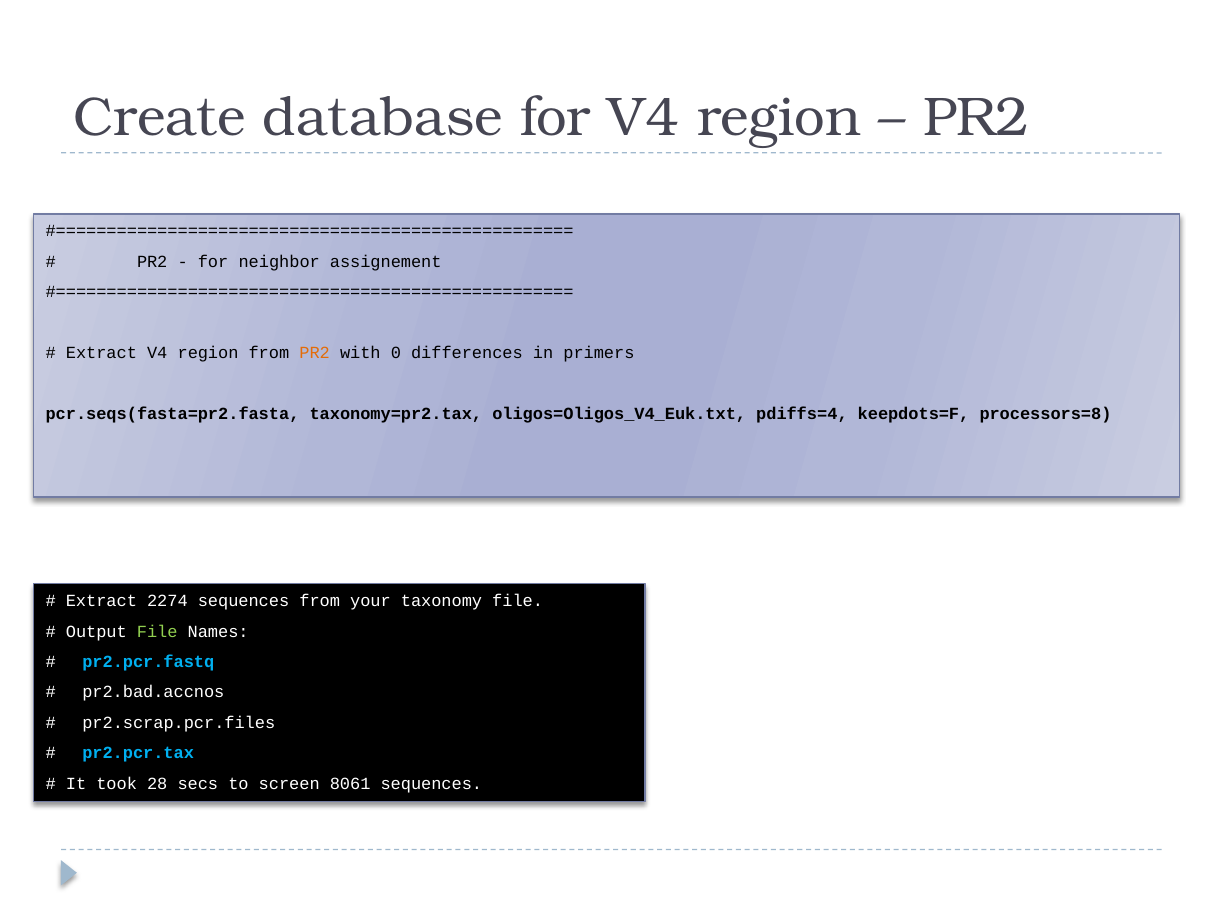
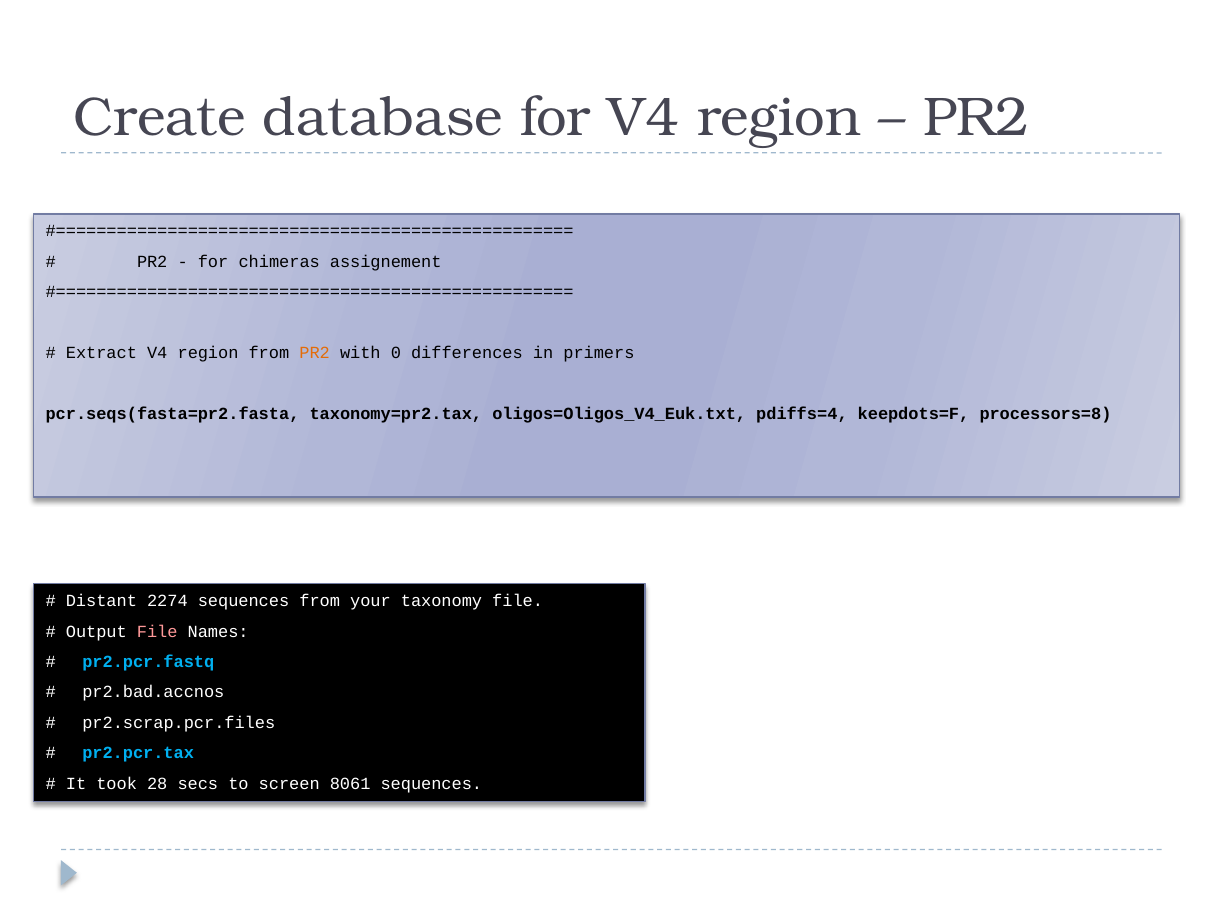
neighbor: neighbor -> chimeras
Extract at (101, 601): Extract -> Distant
File at (157, 632) colour: light green -> pink
